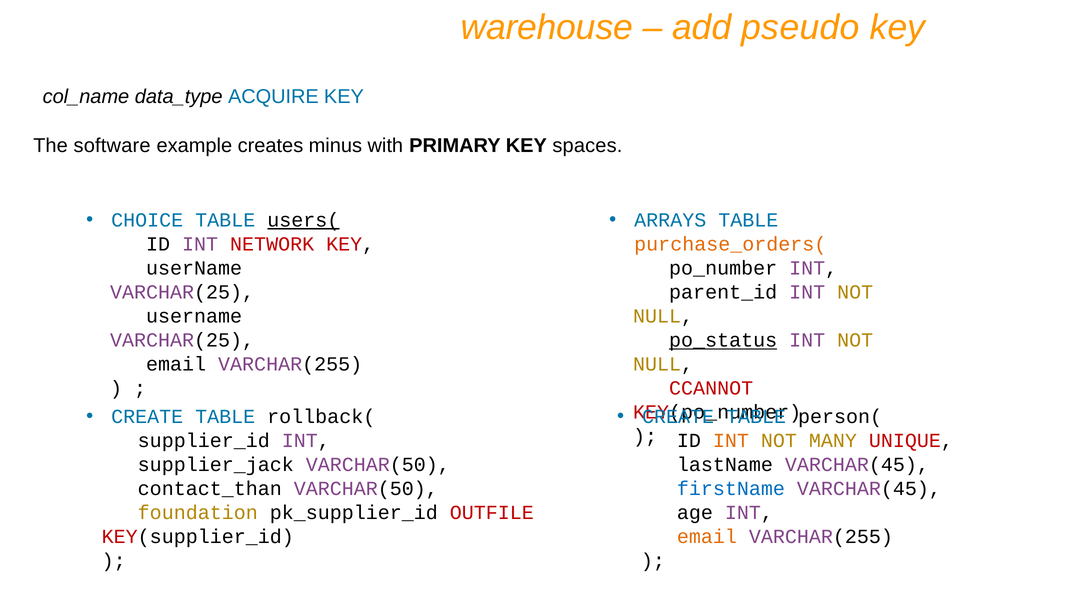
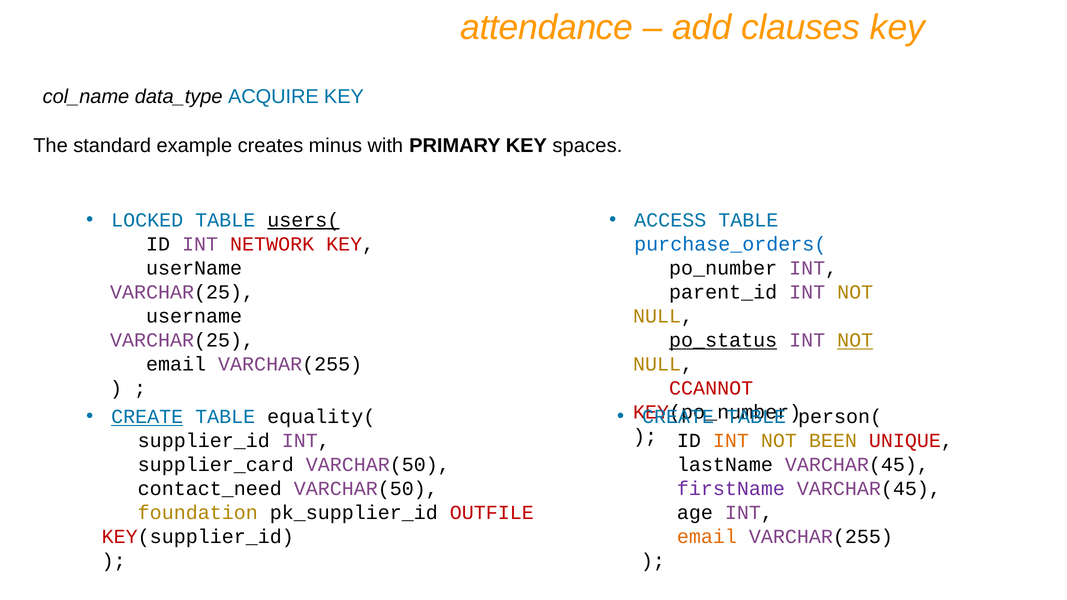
warehouse: warehouse -> attendance
pseudo: pseudo -> clauses
software: software -> standard
CHOICE: CHOICE -> LOCKED
ARRAYS: ARRAYS -> ACCESS
purchase_orders( colour: orange -> blue
NOT at (855, 340) underline: none -> present
CREATE at (147, 417) underline: none -> present
rollback(: rollback( -> equality(
MANY: MANY -> BEEN
supplier_jack: supplier_jack -> supplier_card
contact_than: contact_than -> contact_need
firstName colour: blue -> purple
